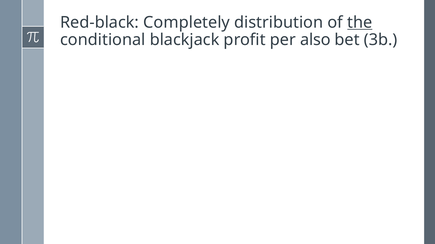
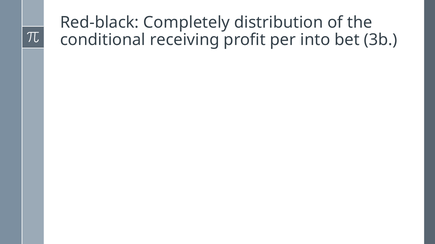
the underline: present -> none
blackjack: blackjack -> receiving
also: also -> into
